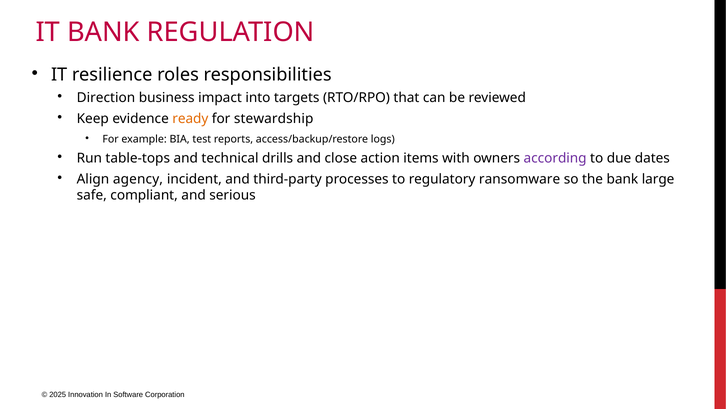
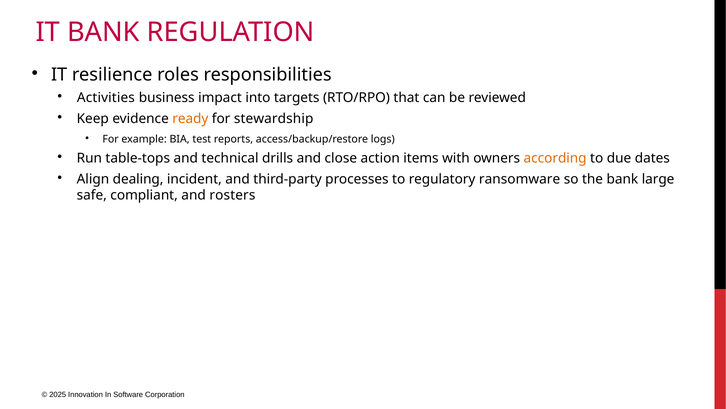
Direction: Direction -> Activities
according colour: purple -> orange
agency: agency -> dealing
serious: serious -> rosters
